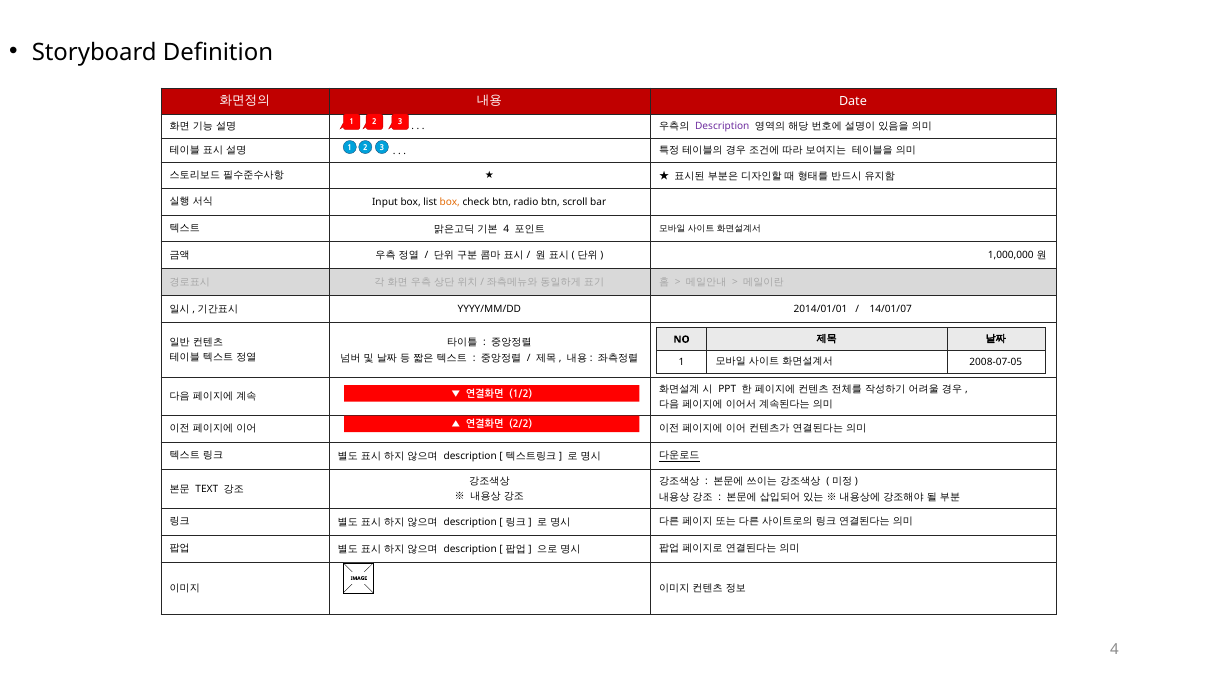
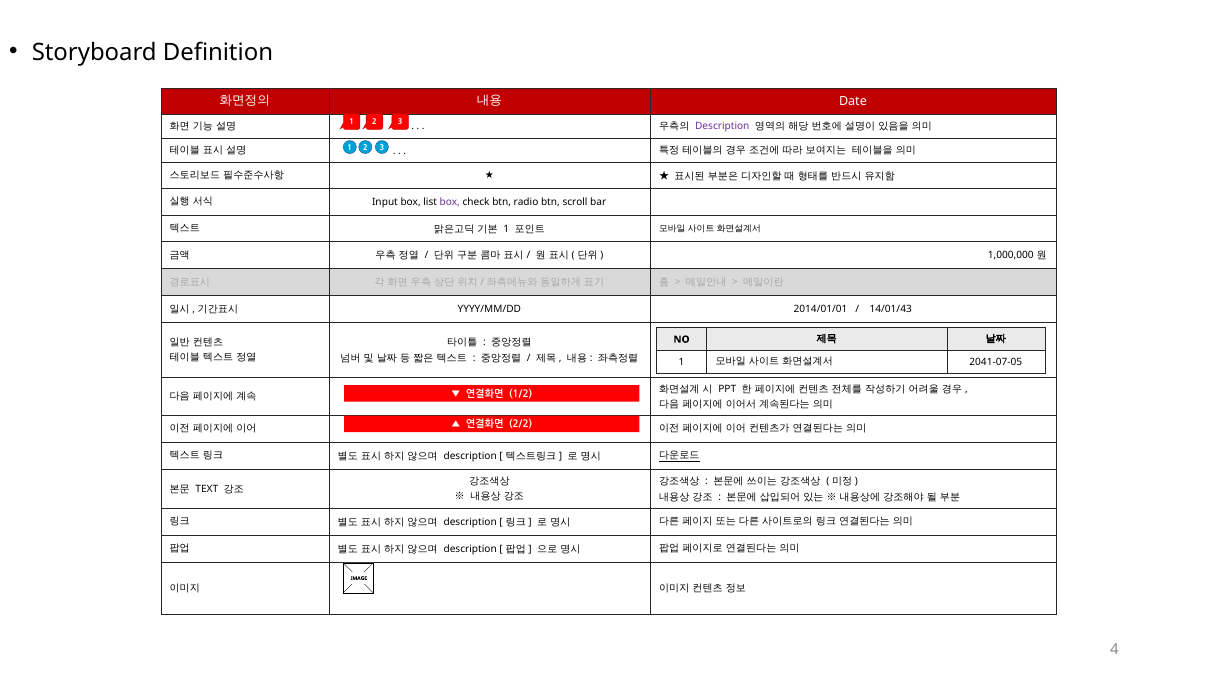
box at (450, 202) colour: orange -> purple
4 at (506, 229): 4 -> 1
14/01/07: 14/01/07 -> 14/01/43
2008-07-05: 2008-07-05 -> 2041-07-05
